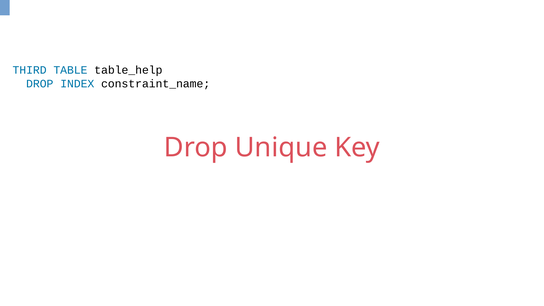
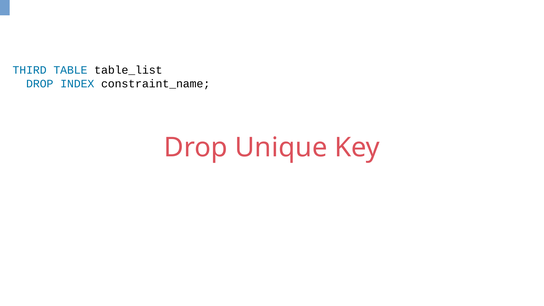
table_help: table_help -> table_list
